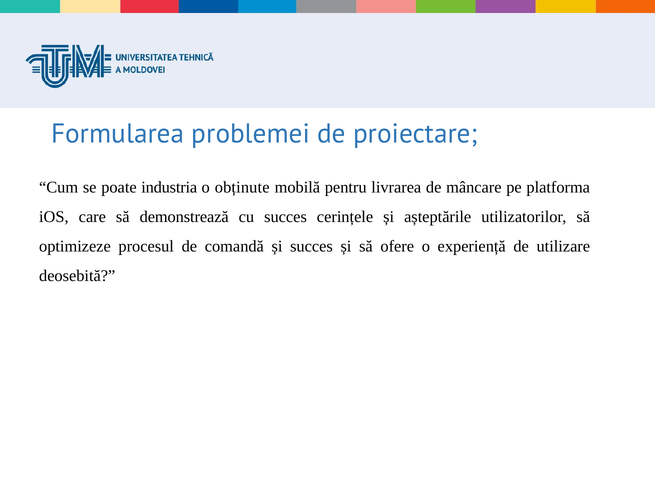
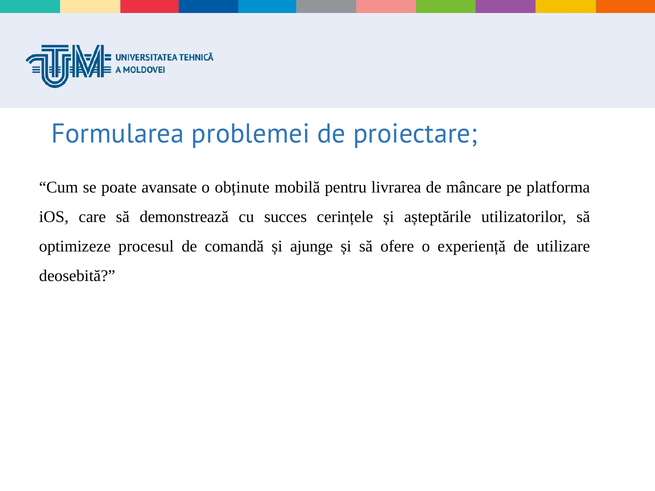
industria: industria -> avansate
și succes: succes -> ajunge
